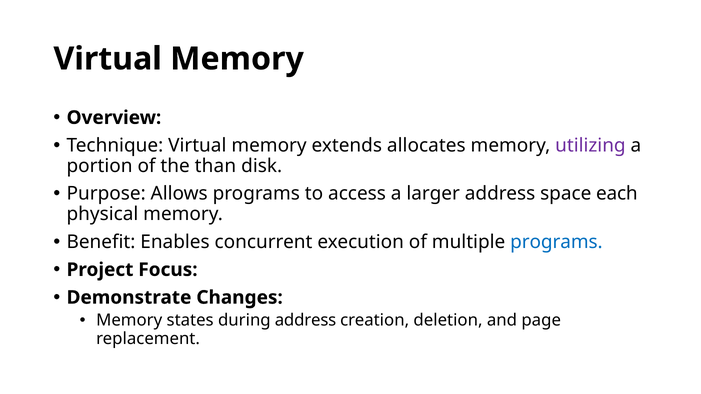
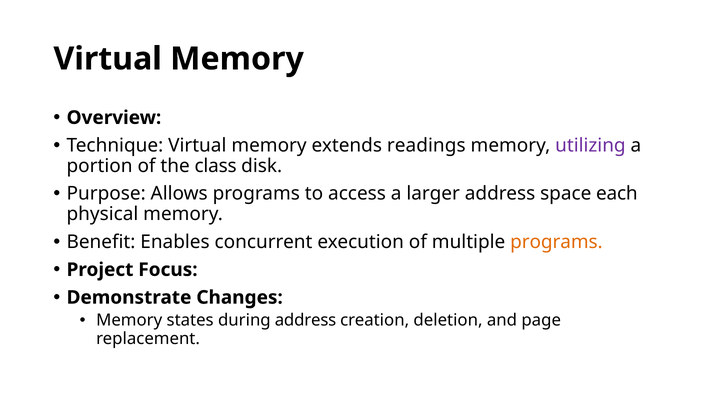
allocates: allocates -> readings
than: than -> class
programs at (556, 242) colour: blue -> orange
